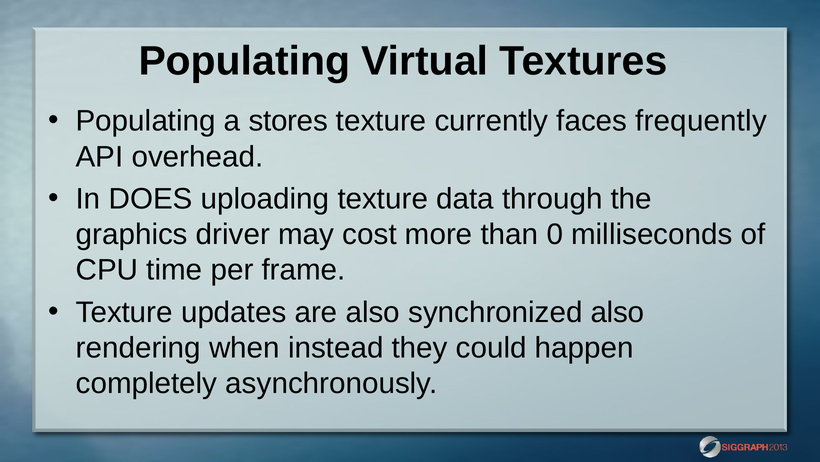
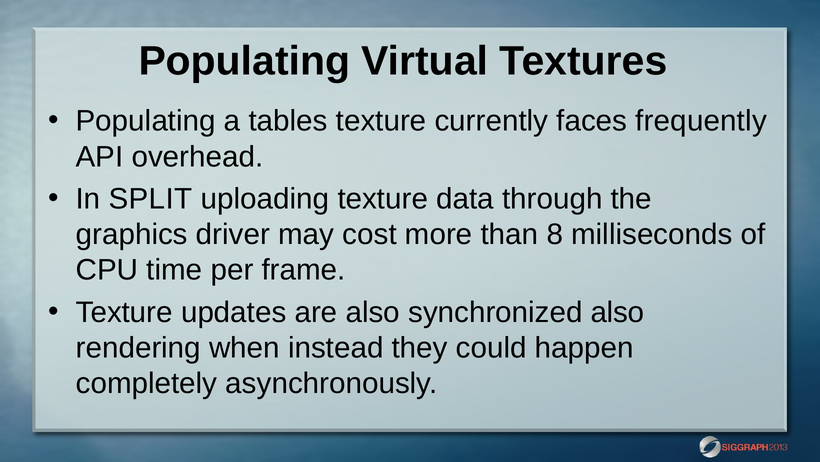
stores: stores -> tables
DOES: DOES -> SPLIT
0: 0 -> 8
